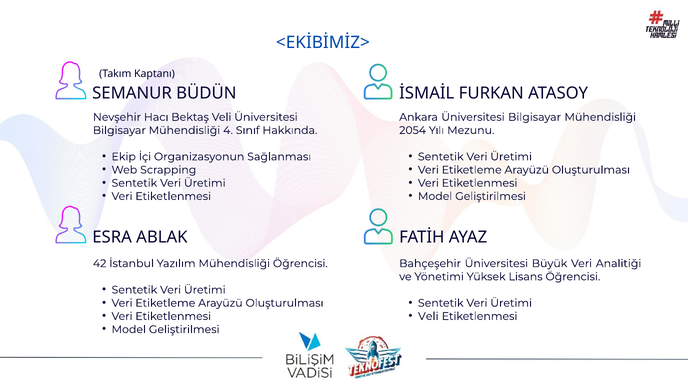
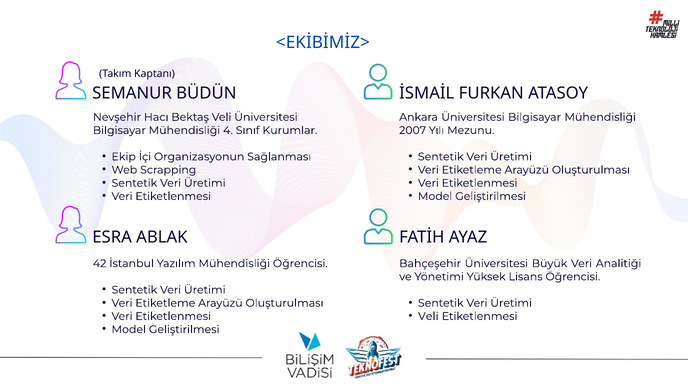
Hakkında: Hakkında -> Kurumlar
2054: 2054 -> 2007
